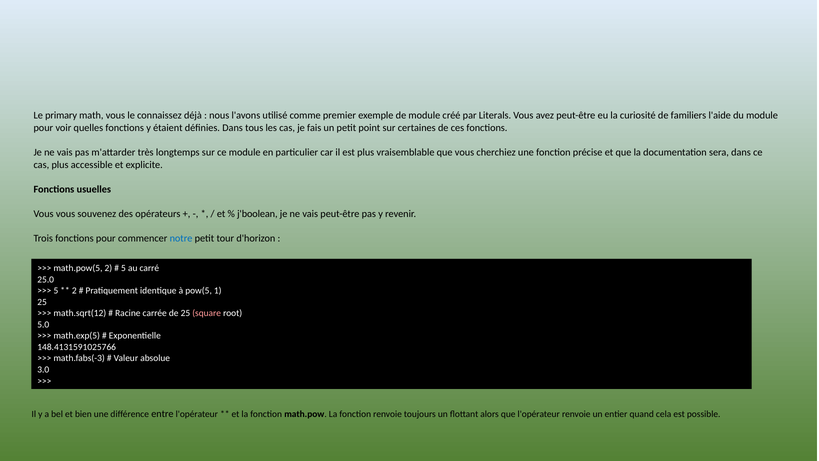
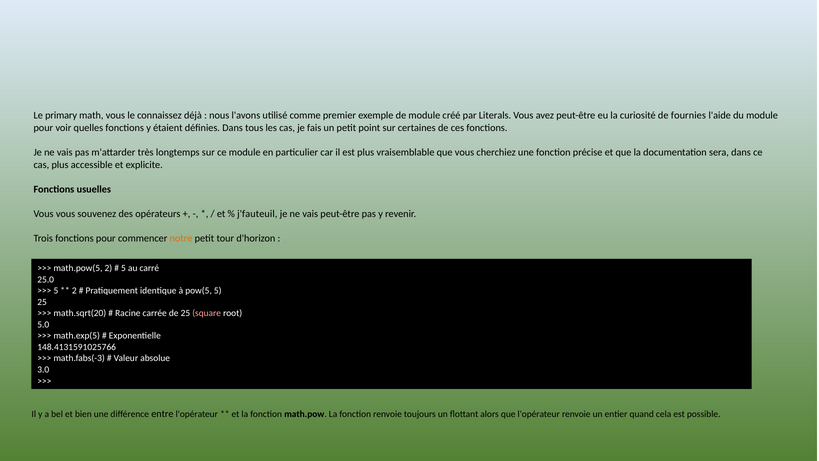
familiers: familiers -> fournies
j'boolean: j'boolean -> j'fauteuil
notre colour: blue -> orange
pow(5 1: 1 -> 5
math.sqrt(12: math.sqrt(12 -> math.sqrt(20
